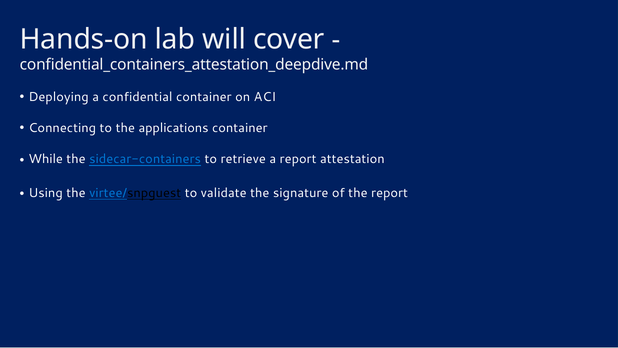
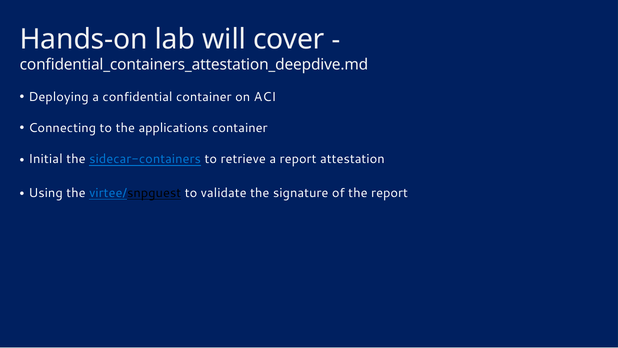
While: While -> Initial
